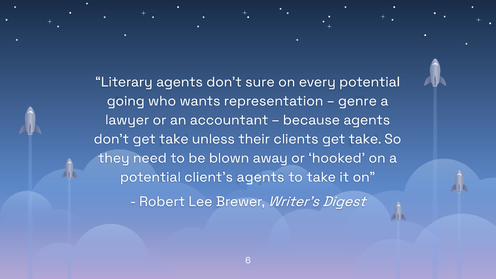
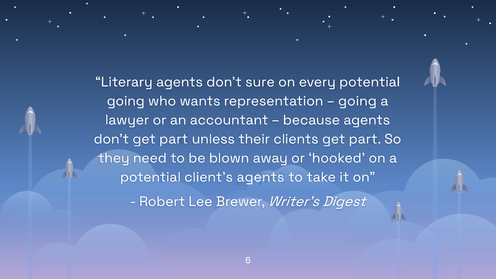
genre at (357, 101): genre -> going
don’t get take: take -> part
clients get take: take -> part
